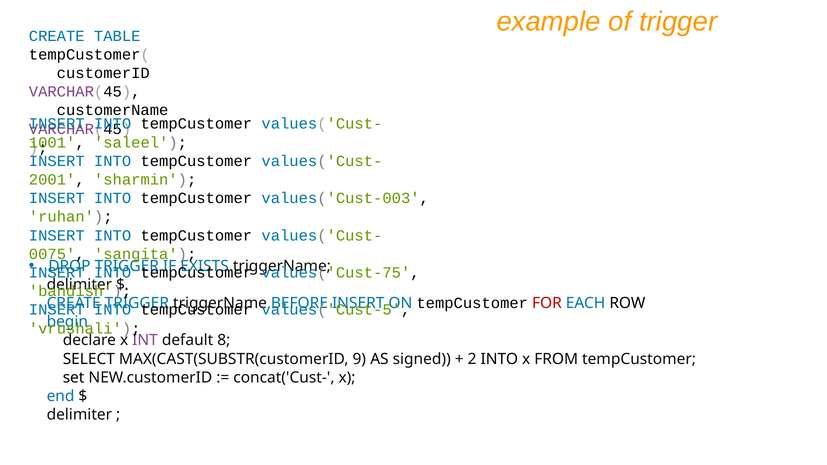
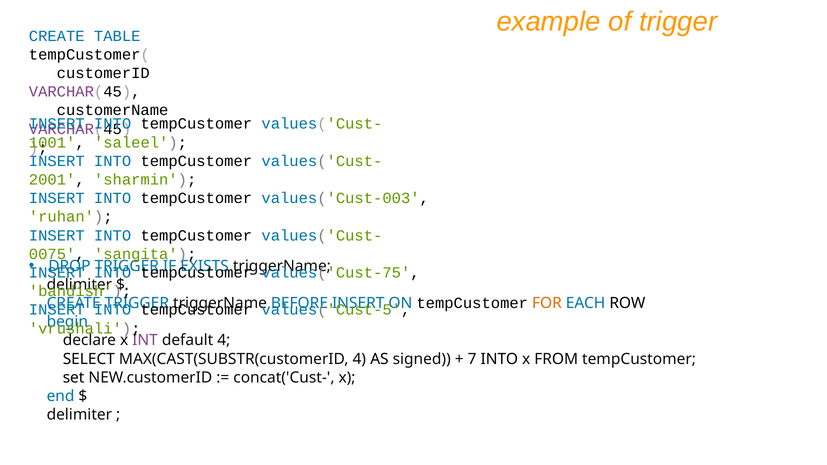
FOR colour: red -> orange
default 8: 8 -> 4
MAX(CAST(SUBSTR(customerID 9: 9 -> 4
2: 2 -> 7
